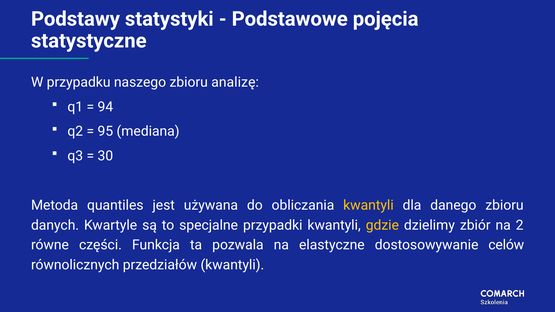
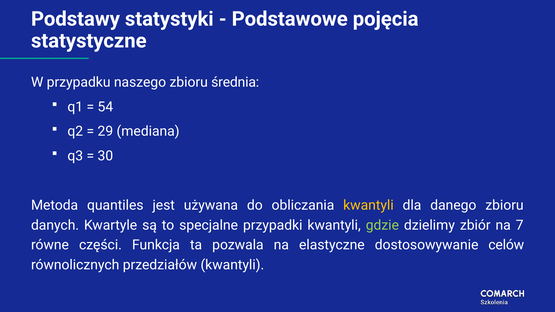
analizę: analizę -> średnia
94: 94 -> 54
95: 95 -> 29
gdzie colour: yellow -> light green
2: 2 -> 7
